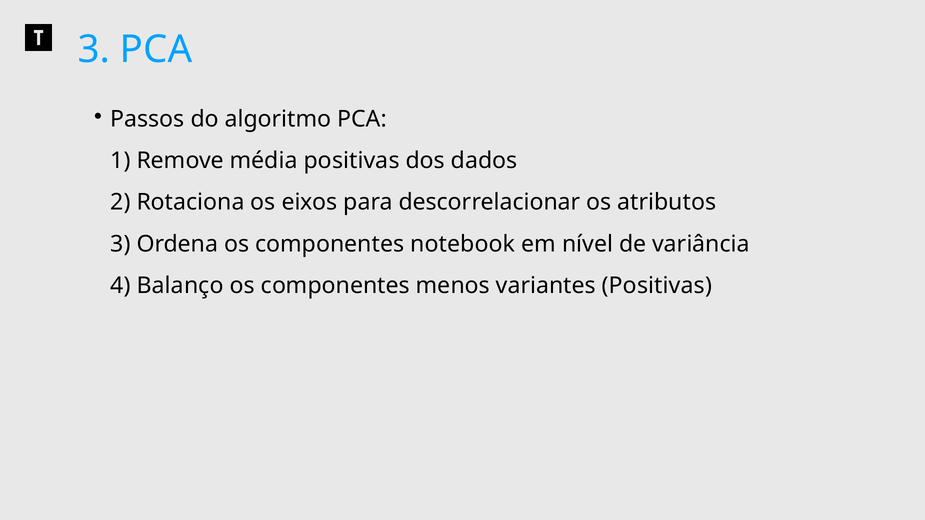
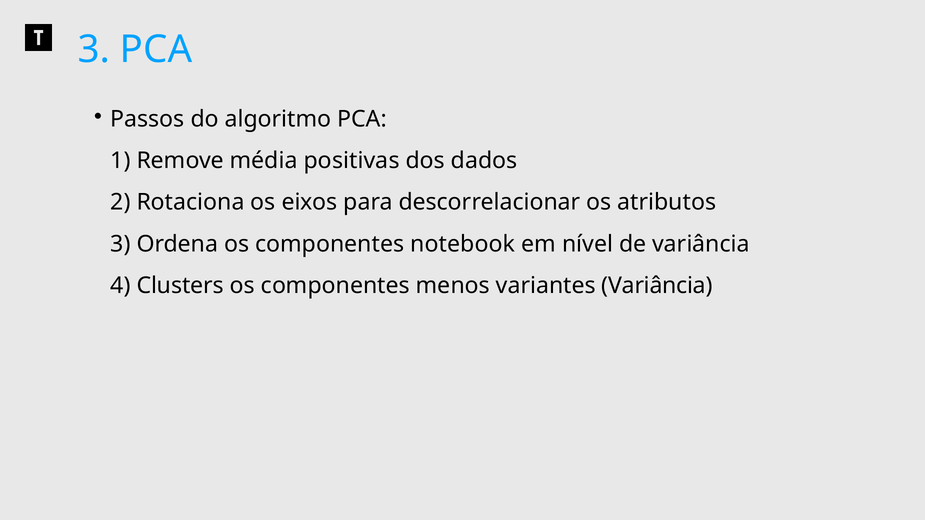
Balanço: Balanço -> Clusters
variantes Positivas: Positivas -> Variância
